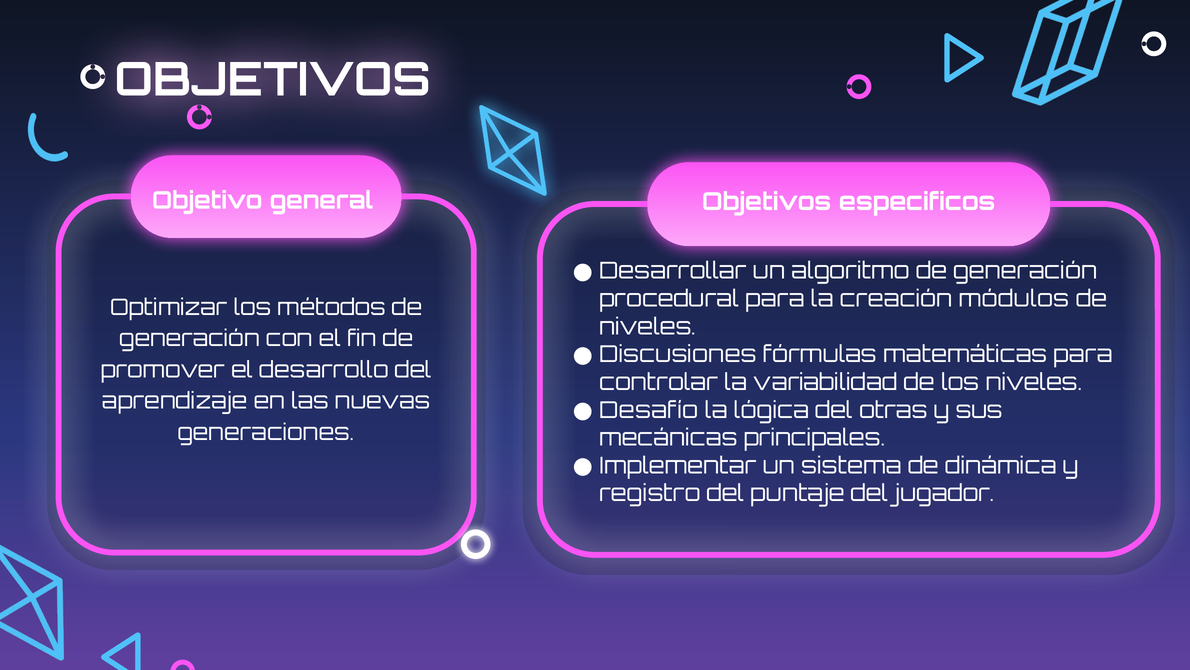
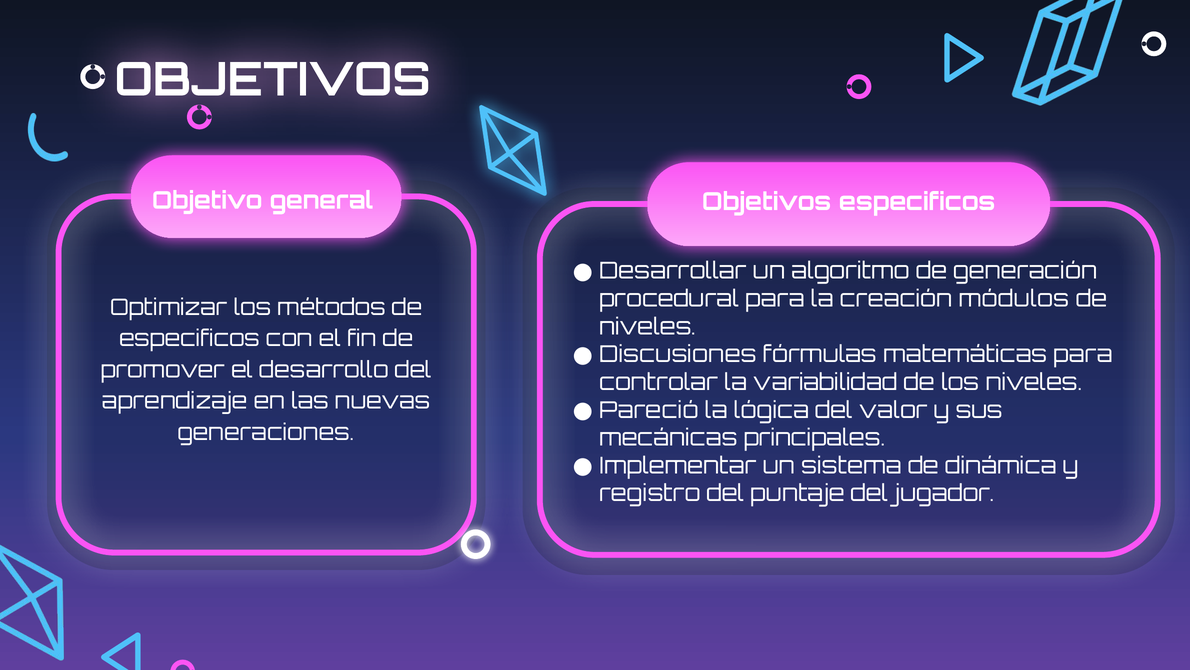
generación at (189, 339): generación -> especificos
Desafío: Desafío -> Pareció
otras: otras -> valor
